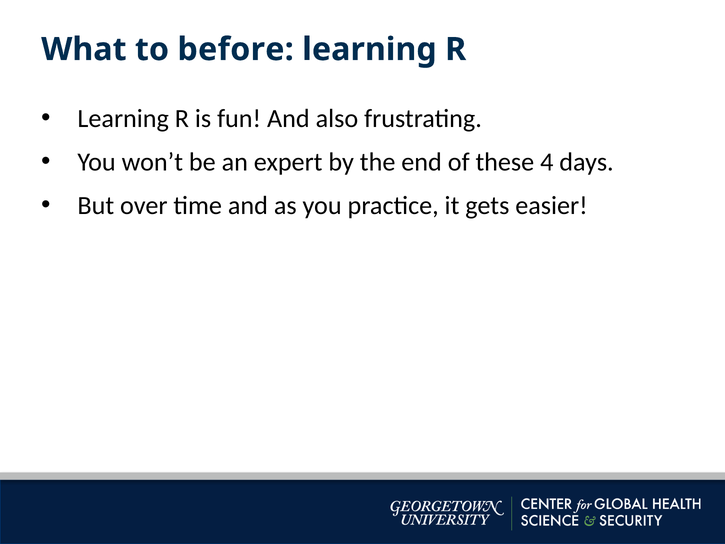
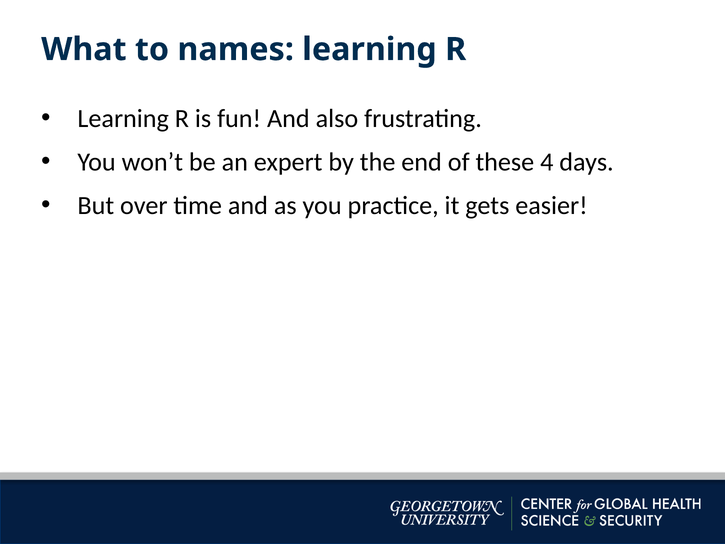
before: before -> names
